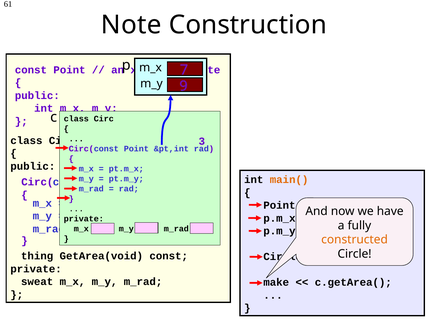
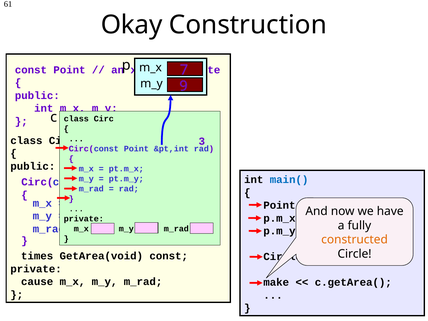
Note: Note -> Okay
main( colour: orange -> blue
thing: thing -> times
sweat: sweat -> cause
